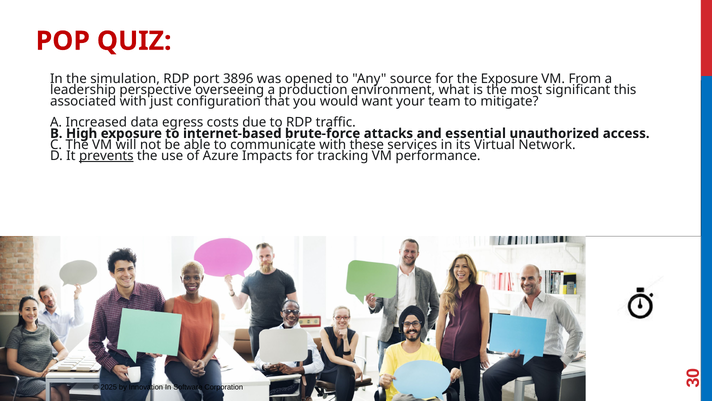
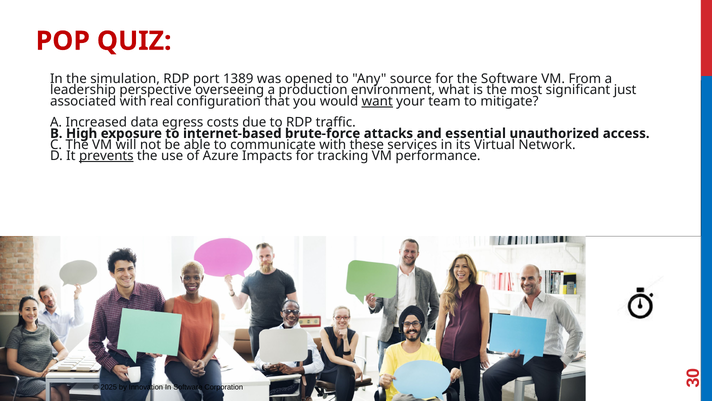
3896: 3896 -> 1389
the Exposure: Exposure -> Software
this: this -> just
just: just -> real
want underline: none -> present
